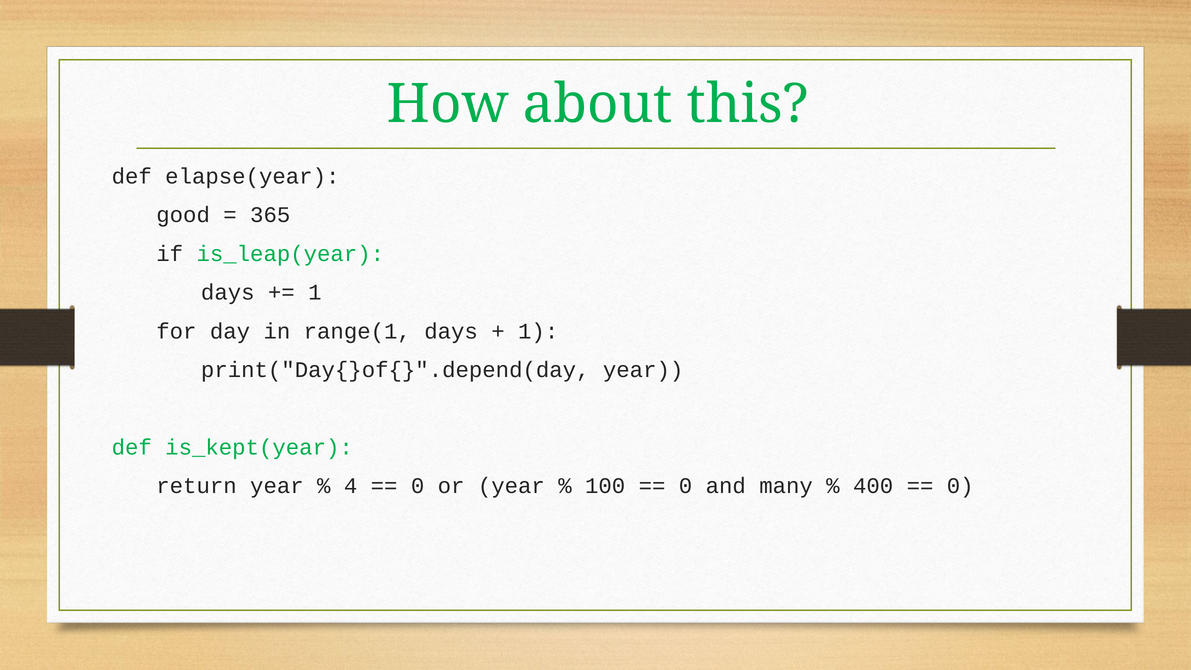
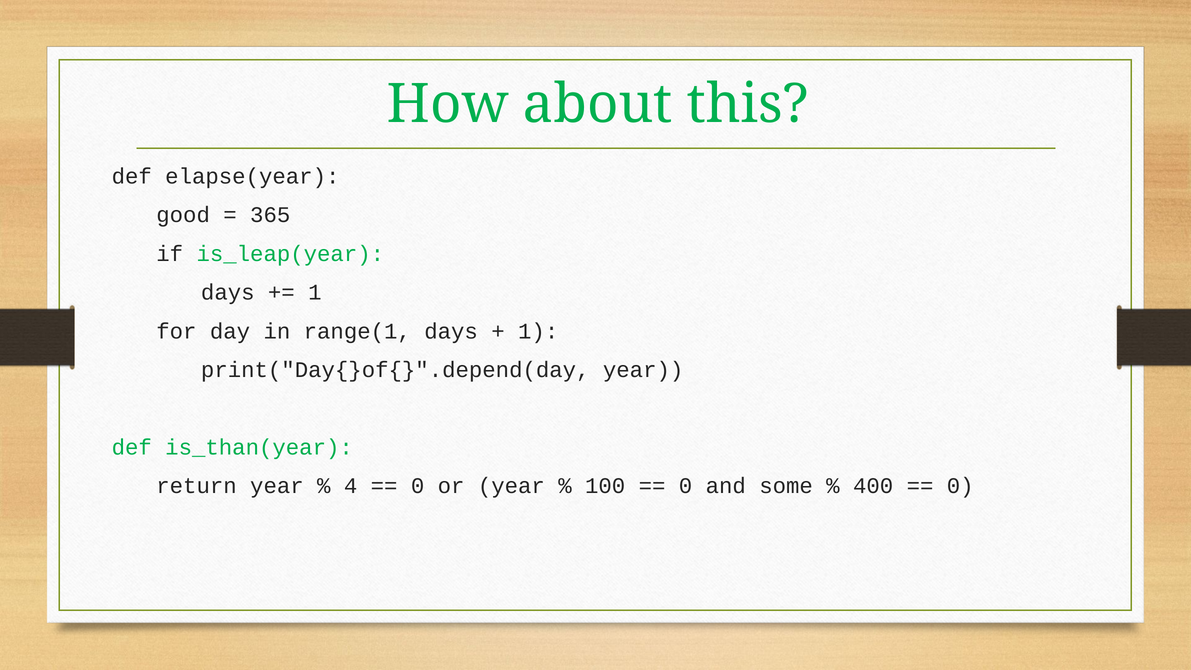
is_kept(year: is_kept(year -> is_than(year
many: many -> some
